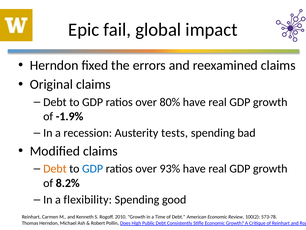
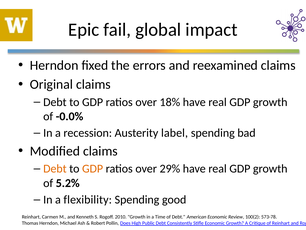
80%: 80% -> 18%
-1.9%: -1.9% -> -0.0%
tests: tests -> label
GDP at (93, 168) colour: blue -> orange
93%: 93% -> 29%
8.2%: 8.2% -> 5.2%
